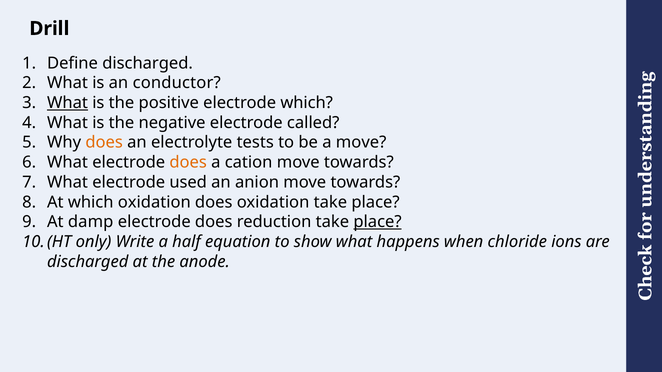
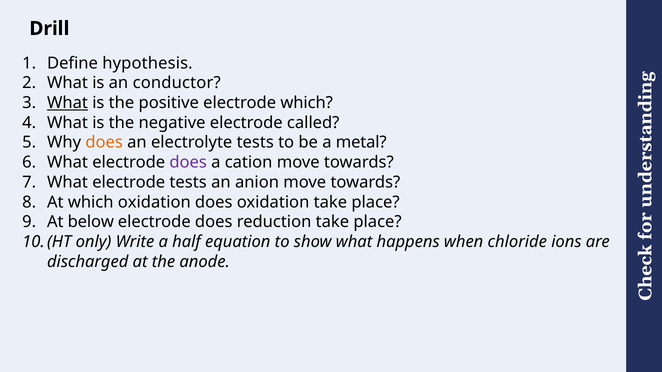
Define discharged: discharged -> hypothesis
a move: move -> metal
does at (188, 163) colour: orange -> purple
electrode used: used -> tests
damp: damp -> below
place at (378, 222) underline: present -> none
